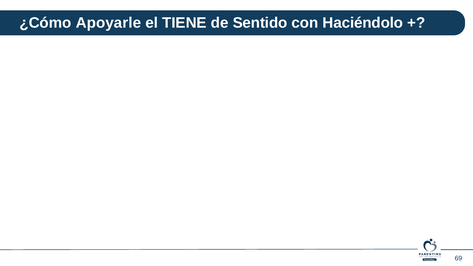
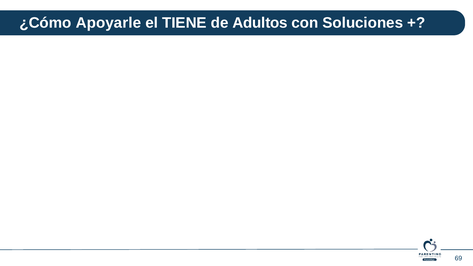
Sentido: Sentido -> Adultos
Haciéndolo: Haciéndolo -> Soluciones
